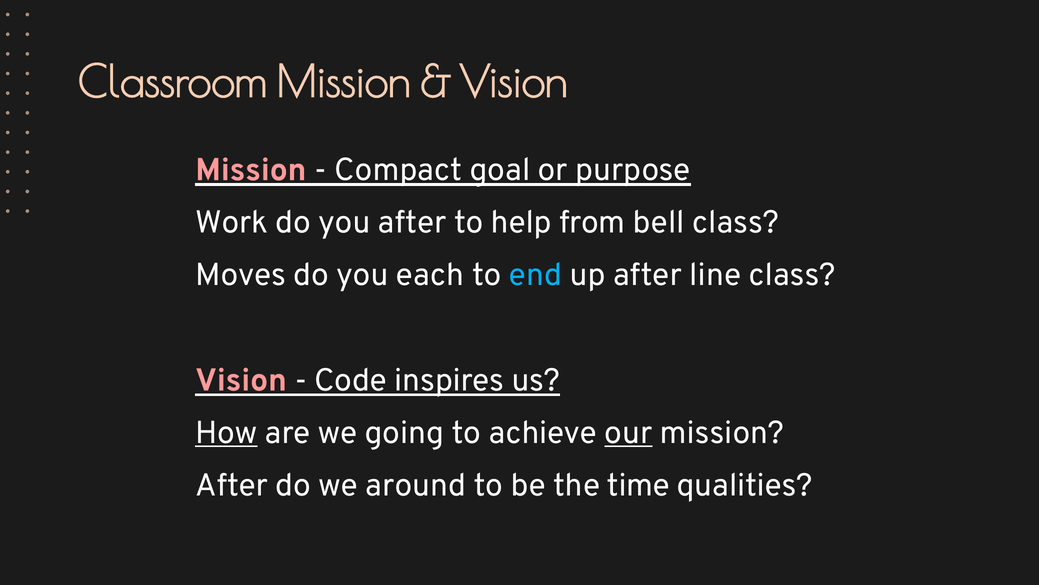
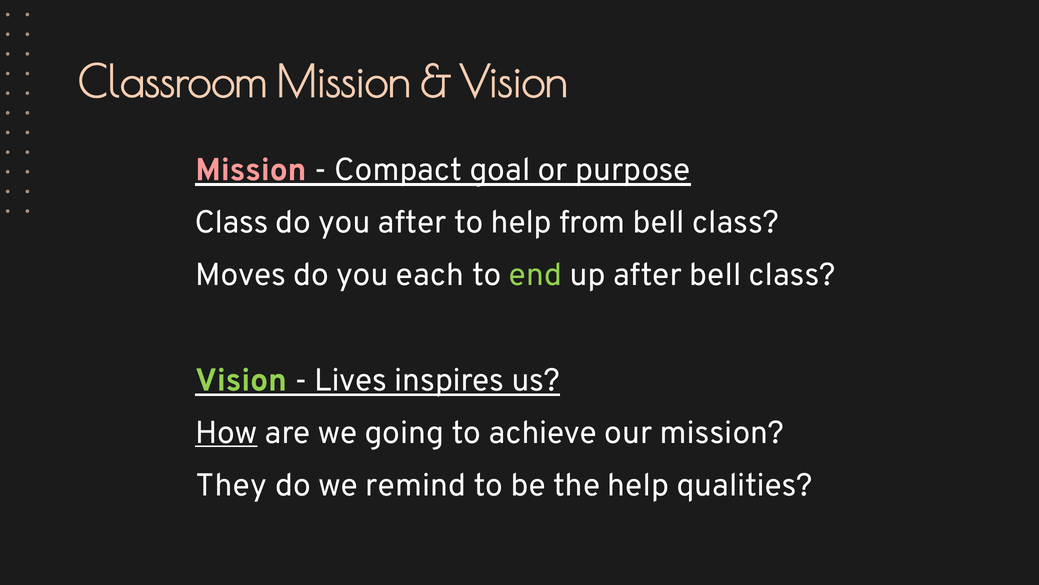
Work at (232, 222): Work -> Class
end colour: light blue -> light green
after line: line -> bell
Vision at (241, 380) colour: pink -> light green
Code: Code -> Lives
our underline: present -> none
After at (232, 485): After -> They
around: around -> remind
the time: time -> help
